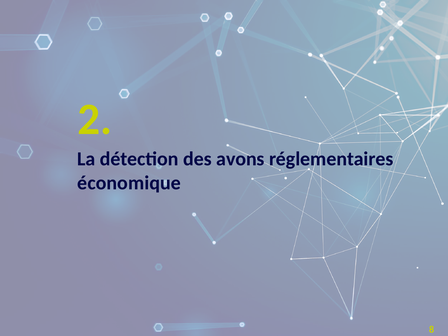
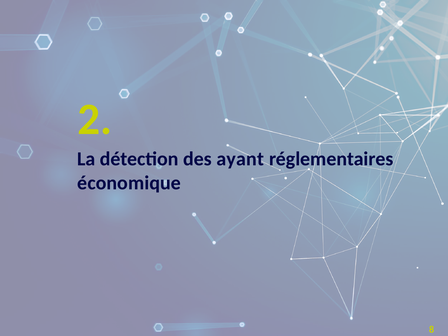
avons: avons -> ayant
